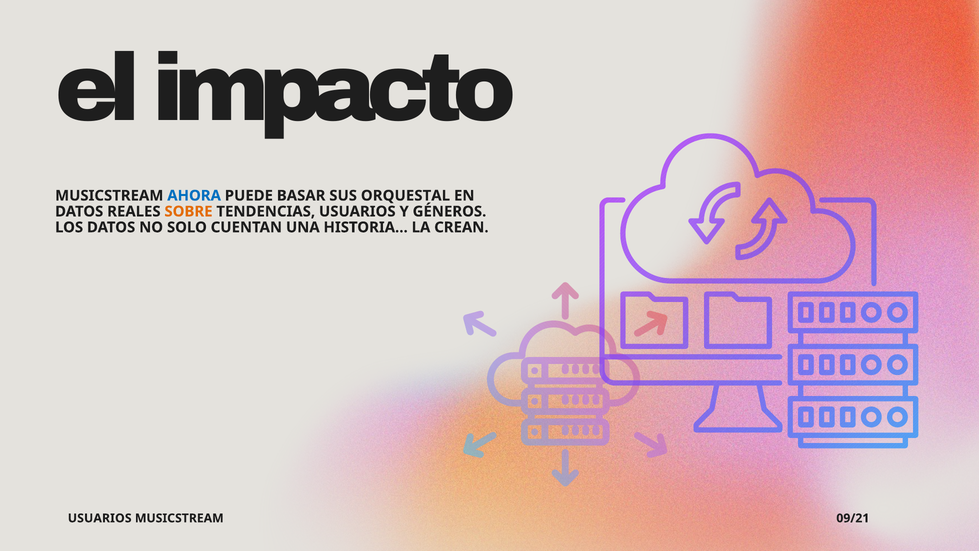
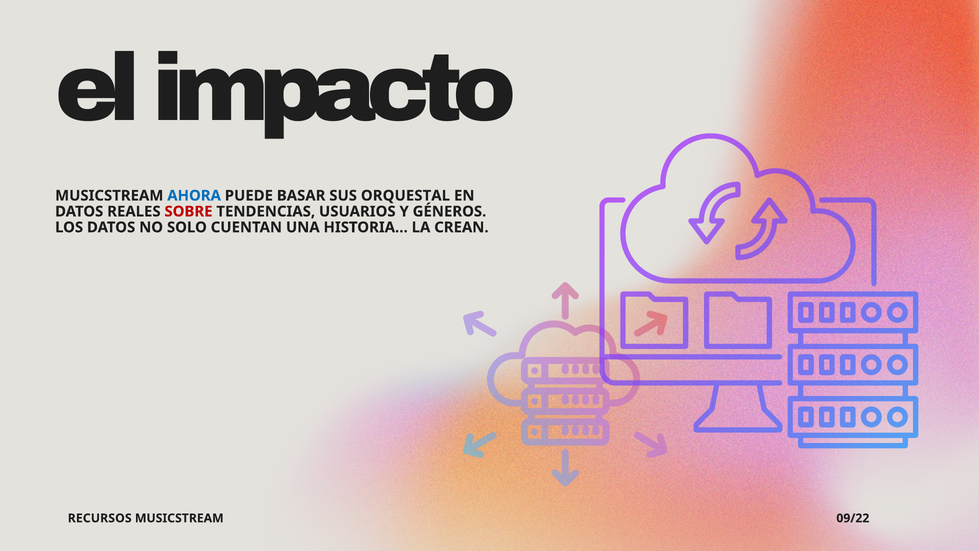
SOBRE colour: orange -> red
USUARIOS at (100, 518): USUARIOS -> RECURSOS
09/21: 09/21 -> 09/22
